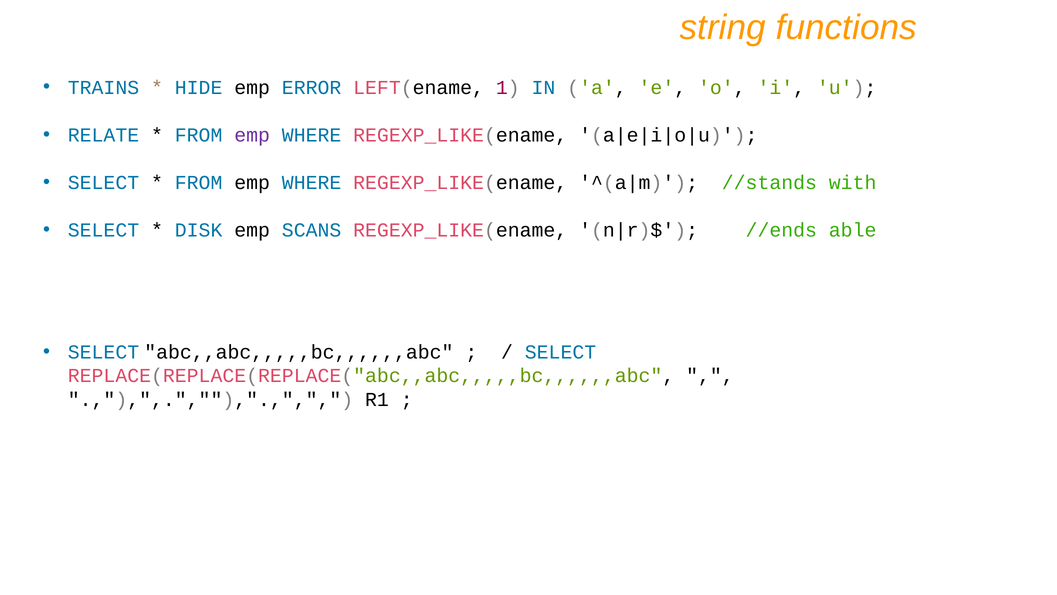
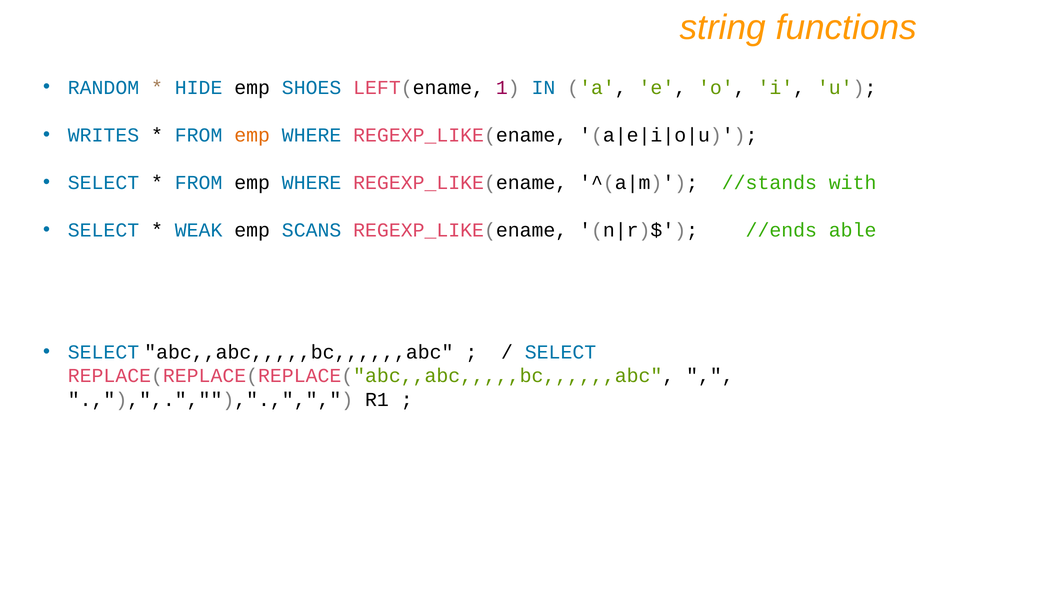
TRAINS: TRAINS -> RANDOM
ERROR: ERROR -> SHOES
RELATE: RELATE -> WRITES
emp at (252, 135) colour: purple -> orange
DISK: DISK -> WEAK
